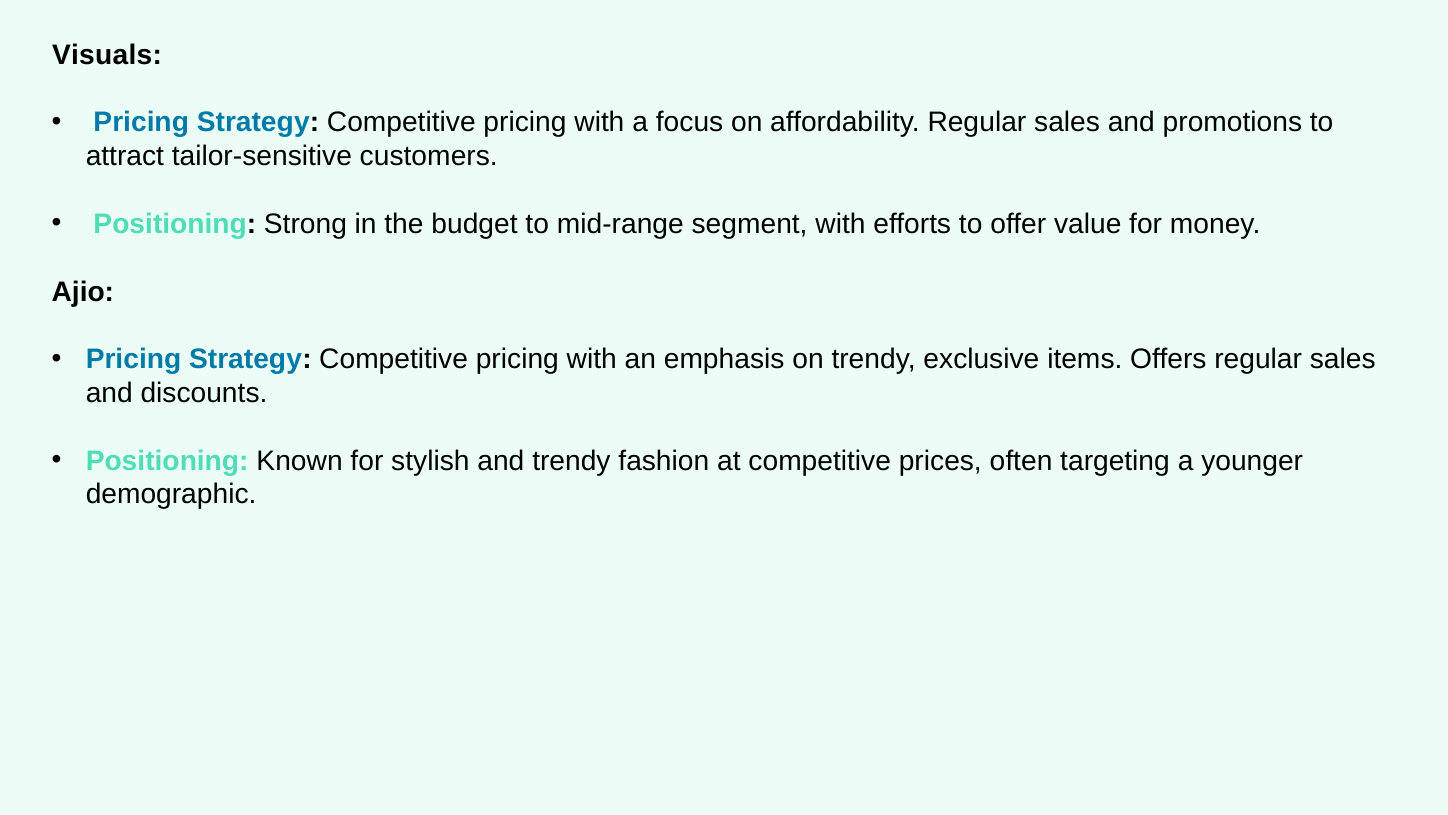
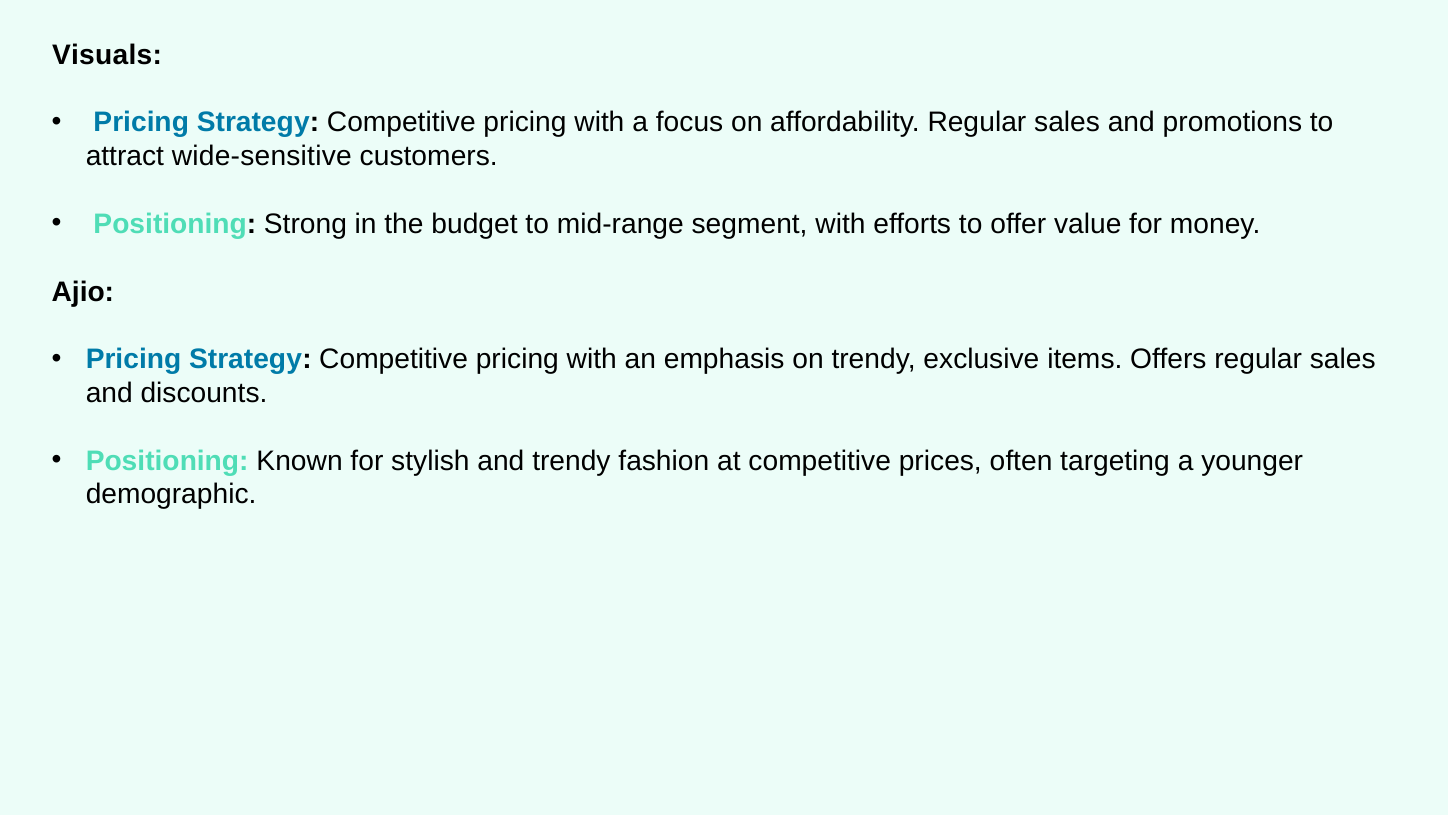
tailor-sensitive: tailor-sensitive -> wide-sensitive
